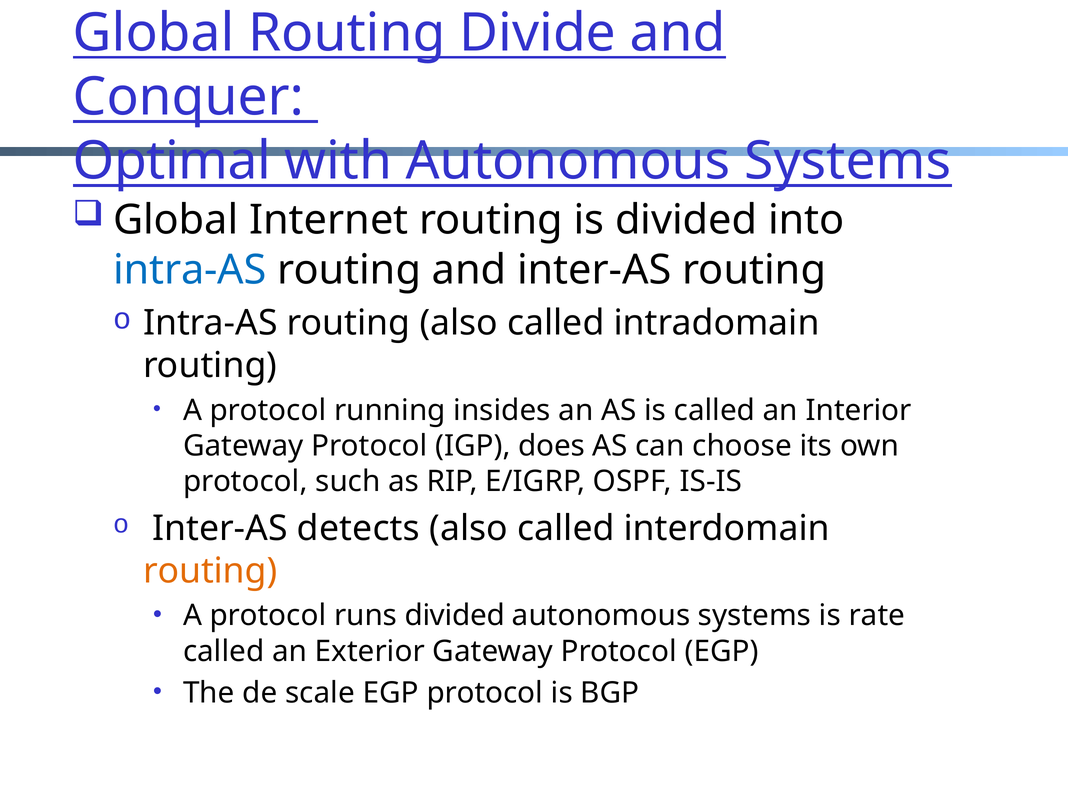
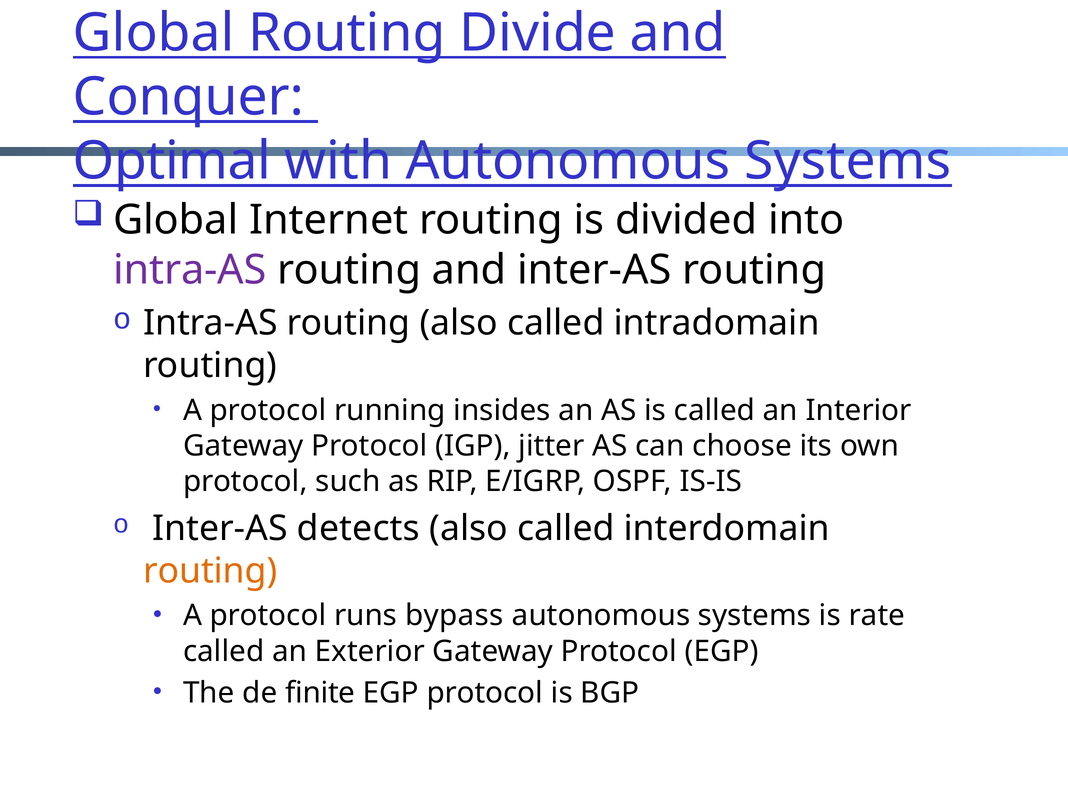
intra-AS at (190, 270) colour: blue -> purple
does: does -> jitter
runs divided: divided -> bypass
scale: scale -> finite
